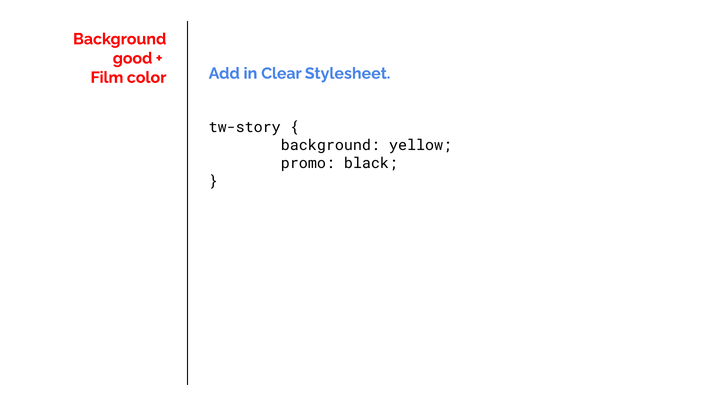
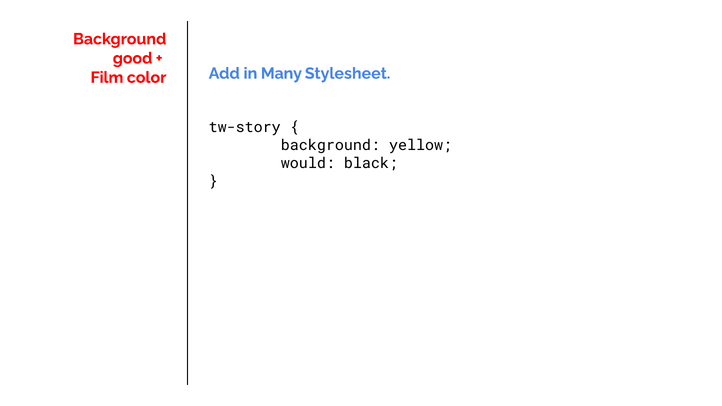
Clear: Clear -> Many
promo: promo -> would
